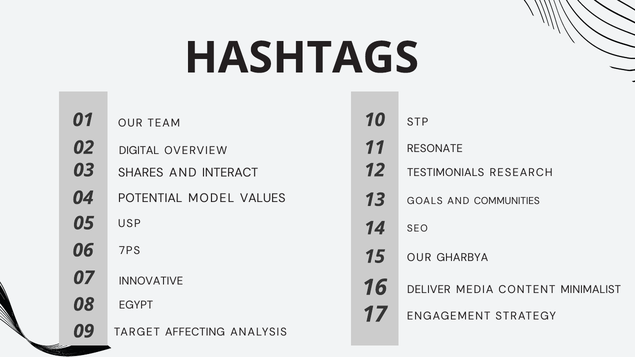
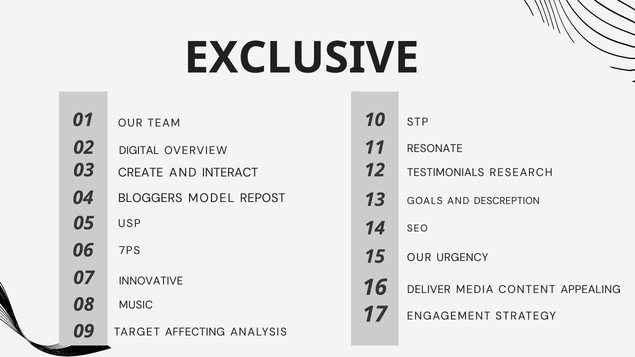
HASHTAGS: HASHTAGS -> EXCLUSIVE
SHARES: SHARES -> CREATE
POTENTIAL: POTENTIAL -> BLOGGERS
VALUES: VALUES -> REPOST
COMMUNITIES: COMMUNITIES -> DESCREPTION
GHARBYA: GHARBYA -> URGENCY
MINIMALIST: MINIMALIST -> APPEALING
EGYPT: EGYPT -> MUSIC
